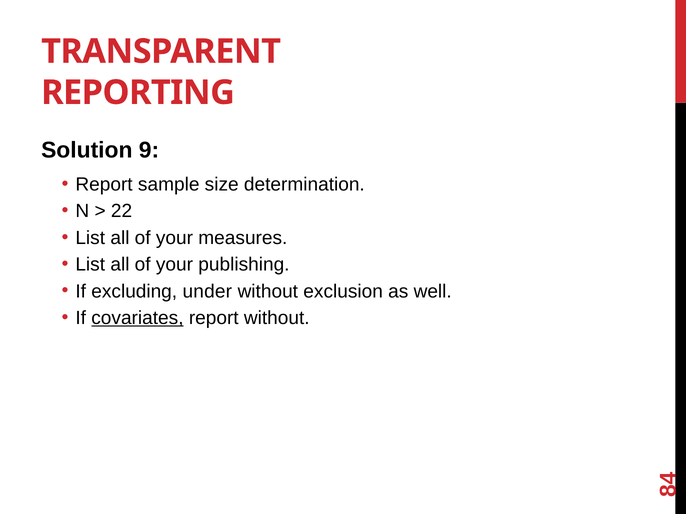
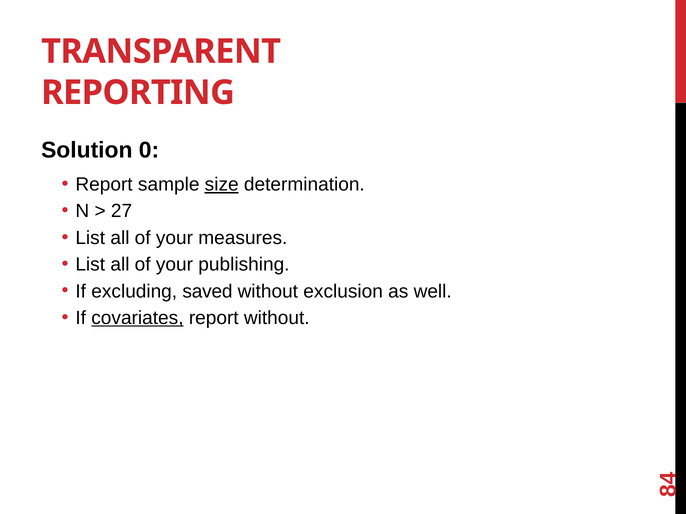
9: 9 -> 0
size underline: none -> present
22: 22 -> 27
under: under -> saved
